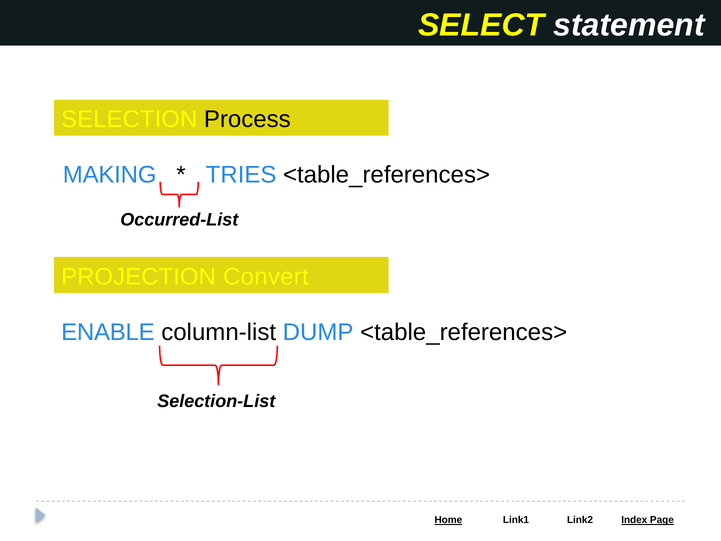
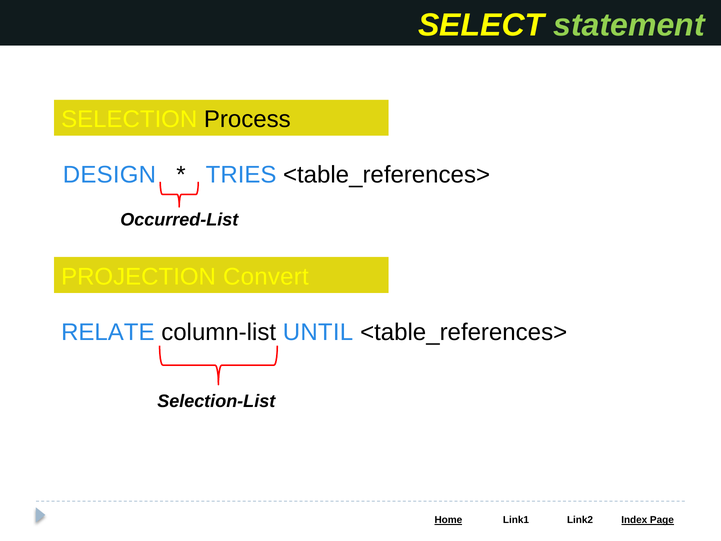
statement colour: white -> light green
MAKING: MAKING -> DESIGN
ENABLE: ENABLE -> RELATE
DUMP: DUMP -> UNTIL
